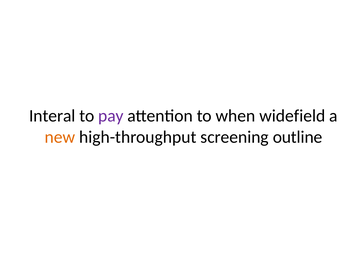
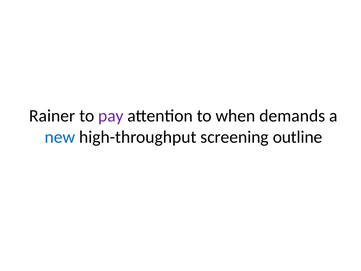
Interal: Interal -> Rainer
widefield: widefield -> demands
new colour: orange -> blue
